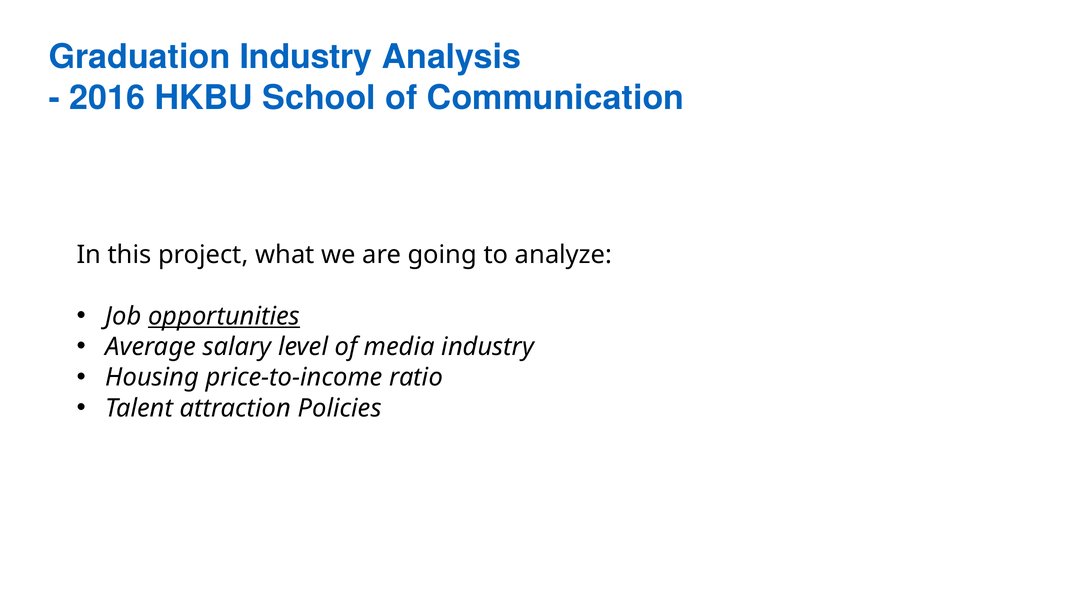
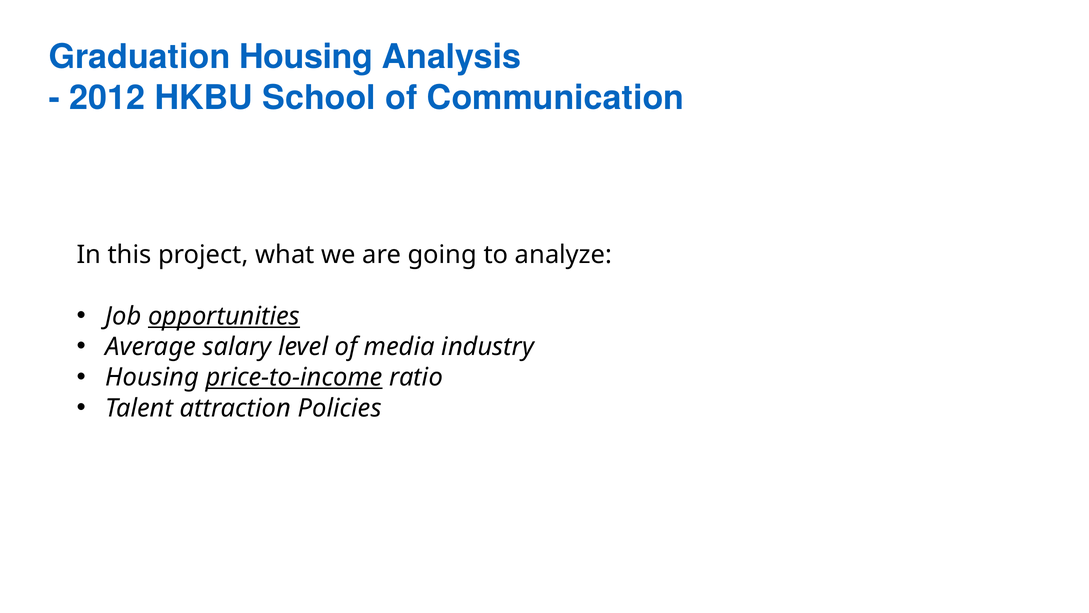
Graduation Industry: Industry -> Housing
2016: 2016 -> 2012
price-to-income underline: none -> present
